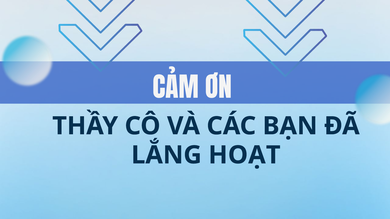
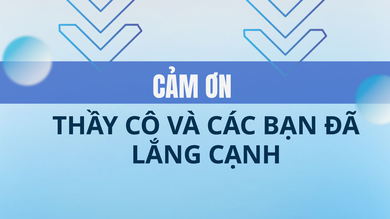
HOẠT: HOẠT -> CẠNH
